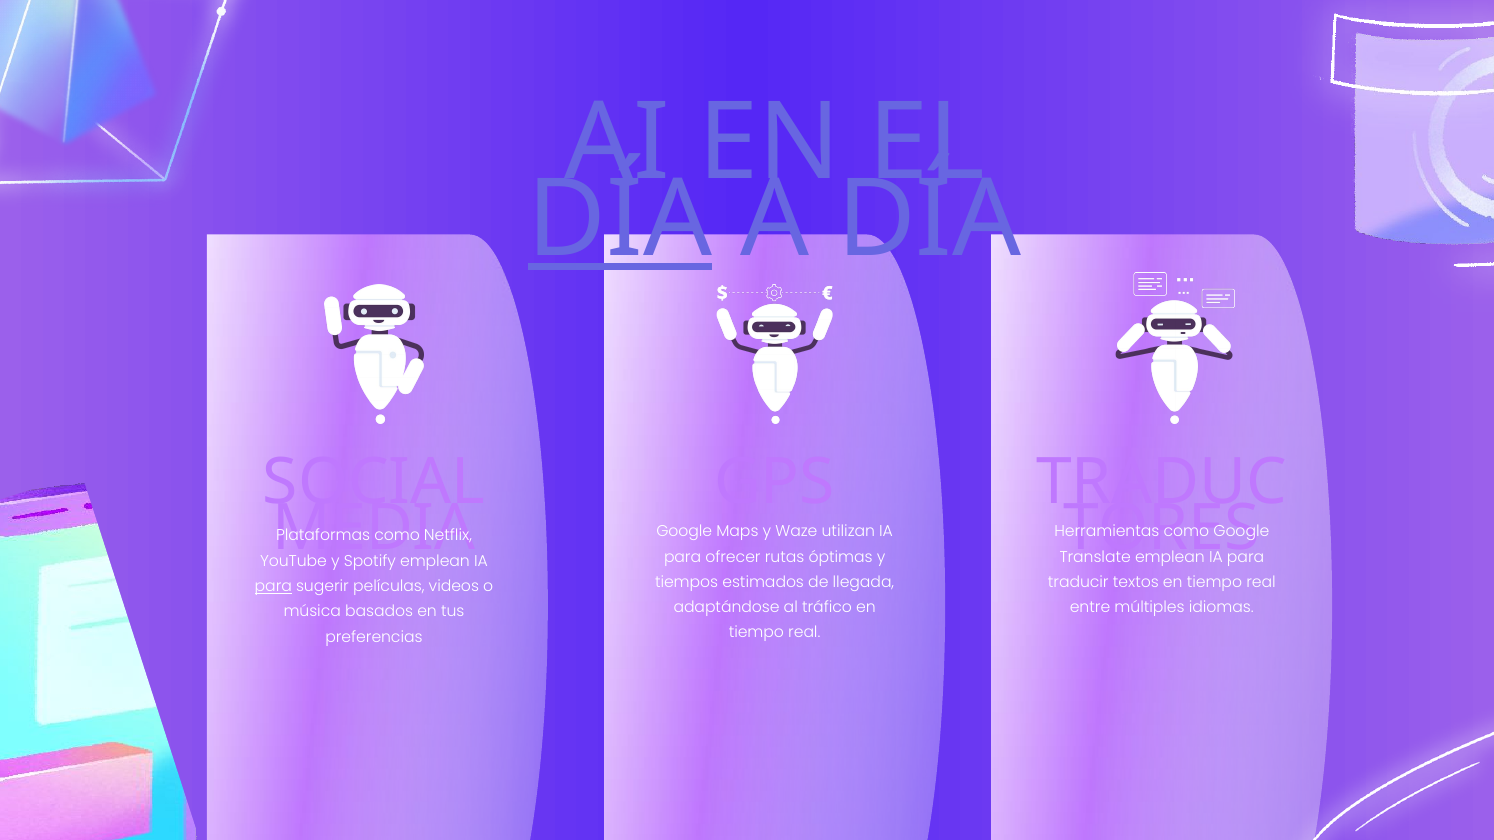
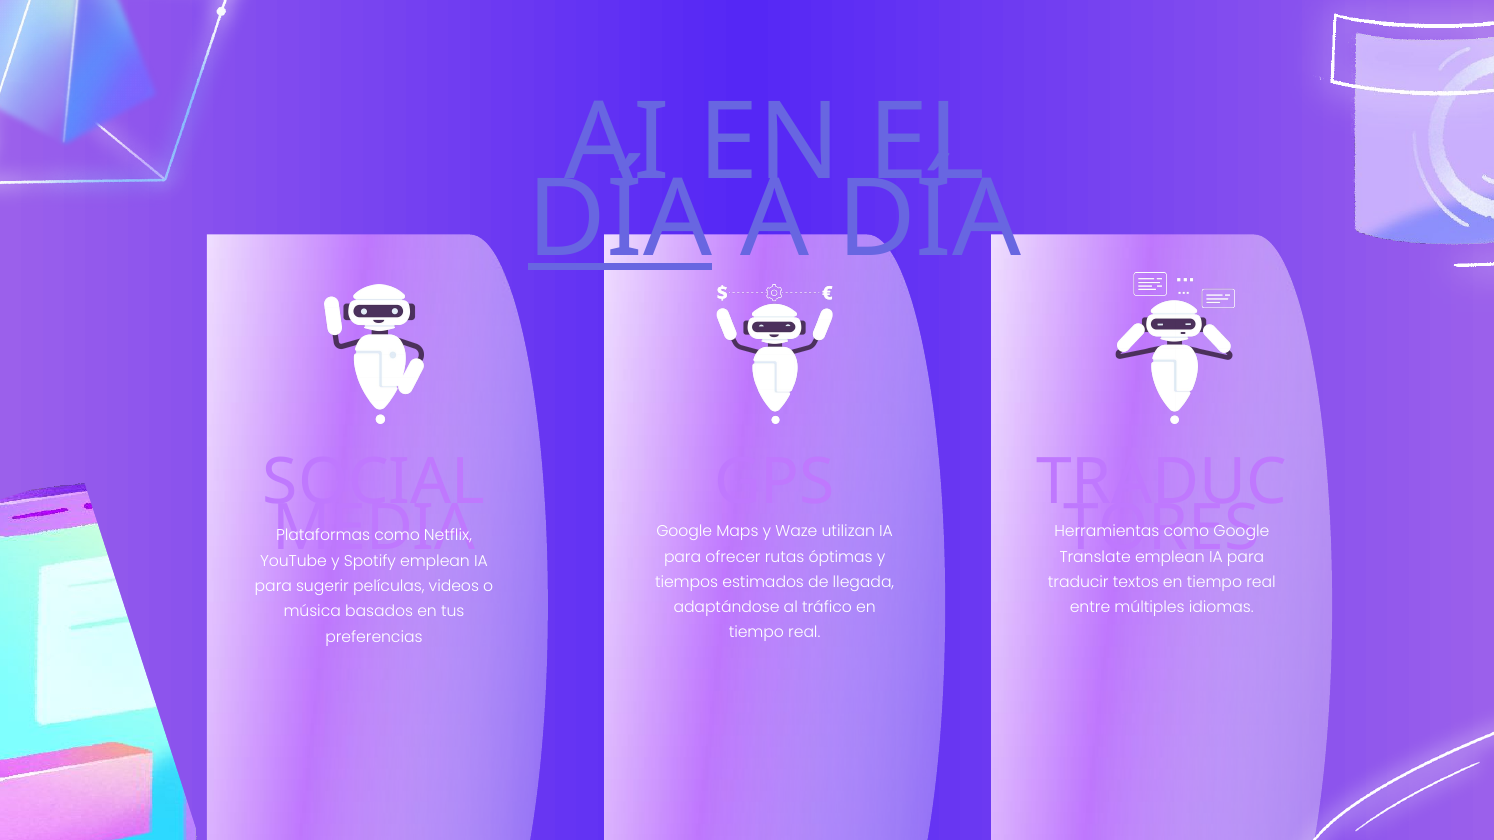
para at (273, 587) underline: present -> none
